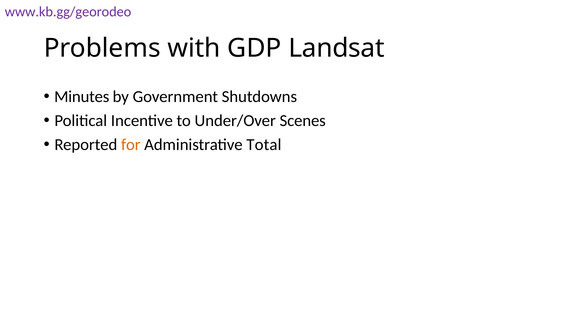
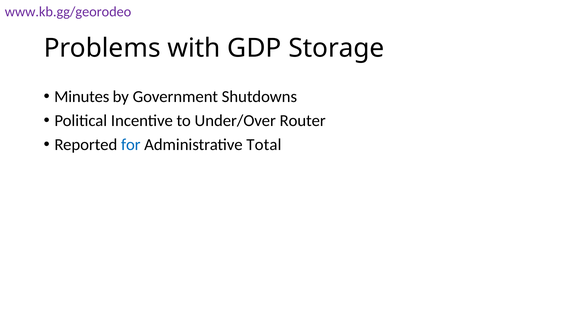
Landsat: Landsat -> Storage
Scenes: Scenes -> Router
for colour: orange -> blue
